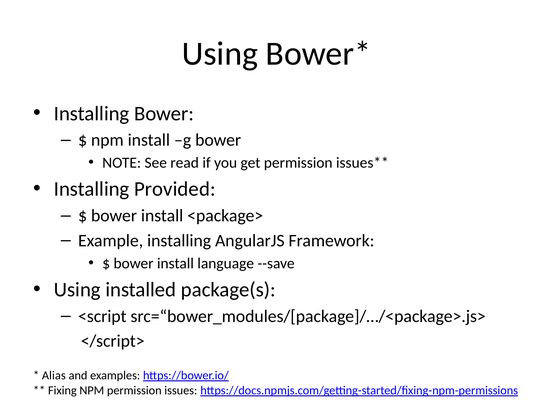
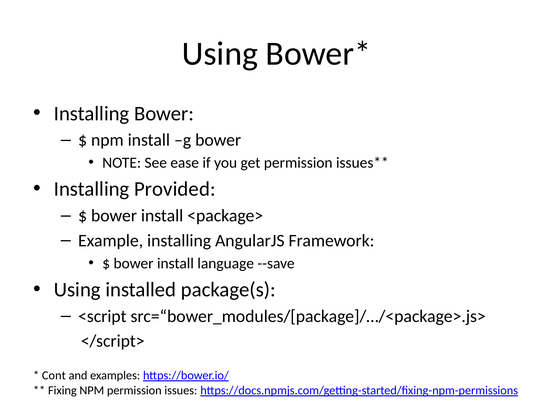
read: read -> ease
Alias: Alias -> Cont
